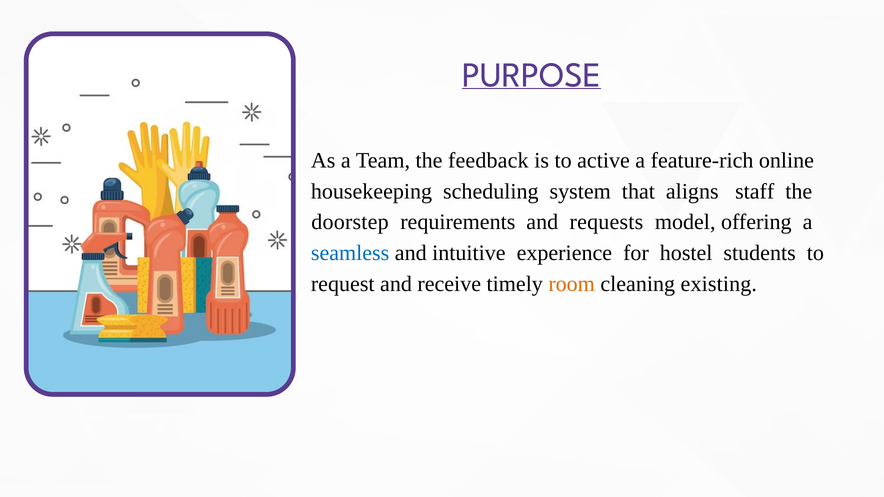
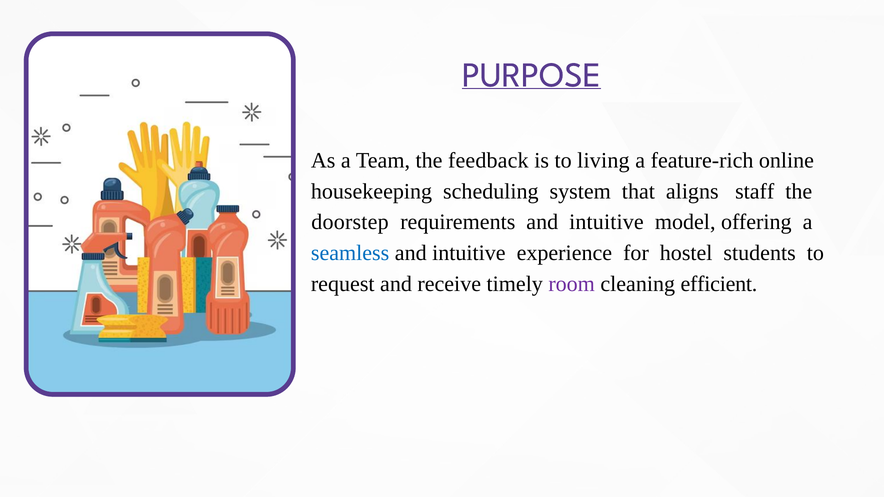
active: active -> living
requirements and requests: requests -> intuitive
room colour: orange -> purple
existing: existing -> efficient
